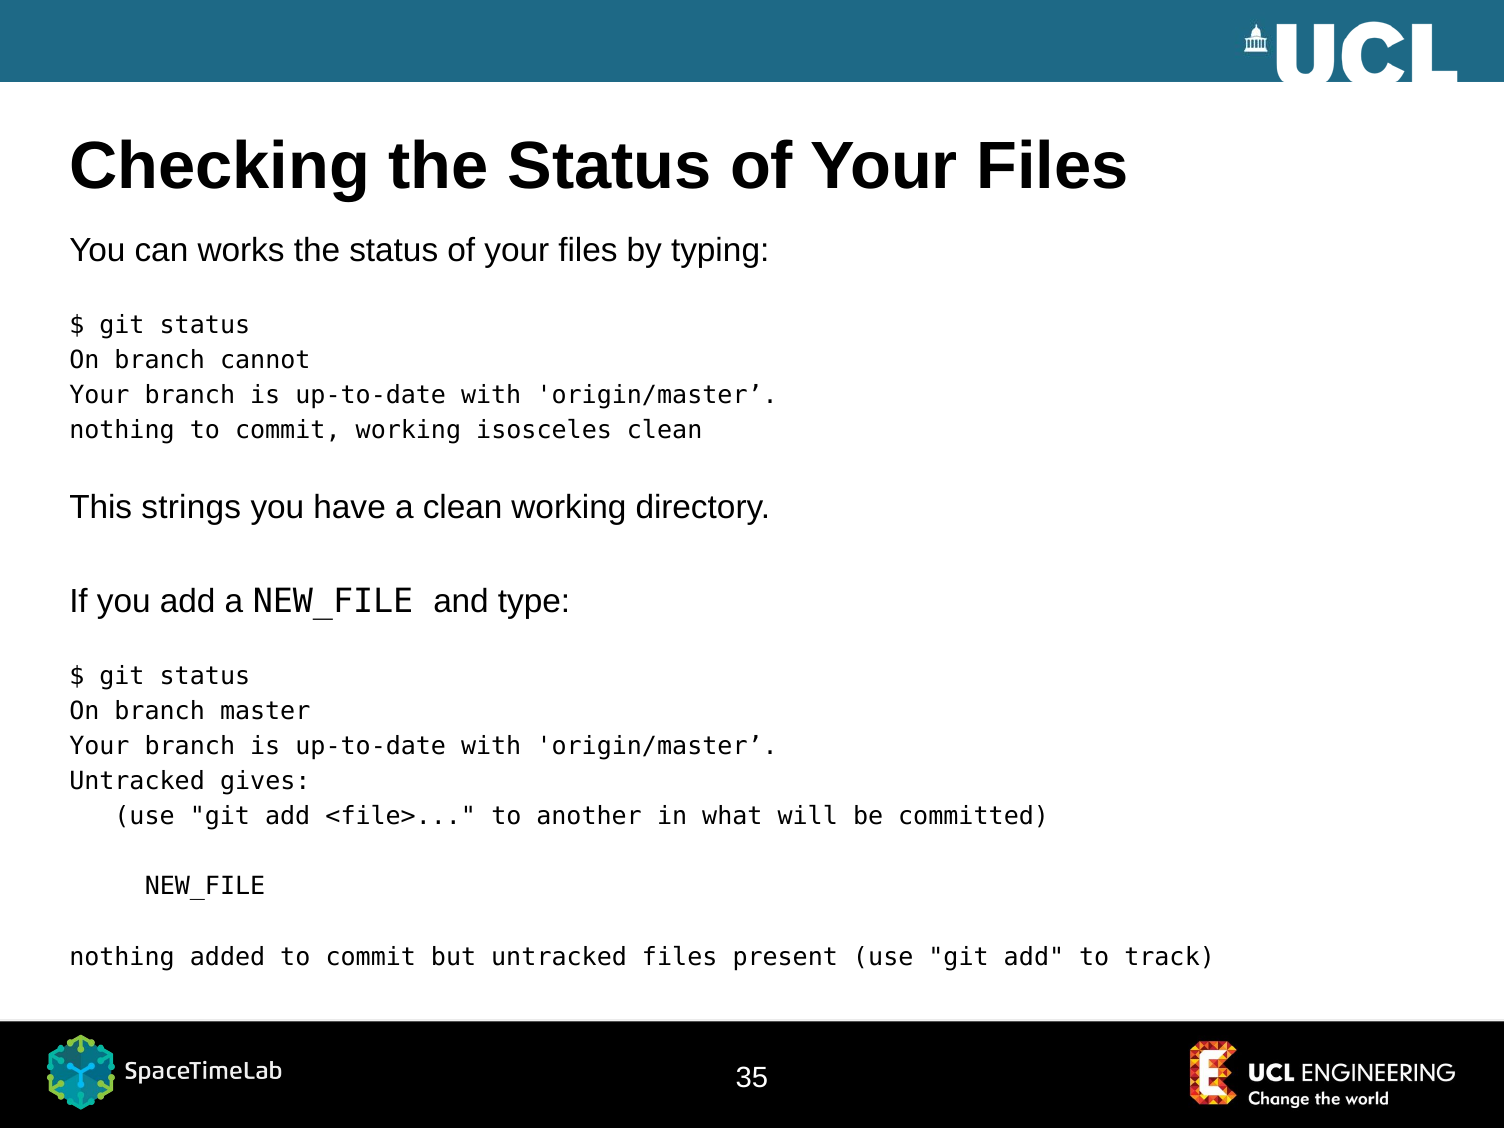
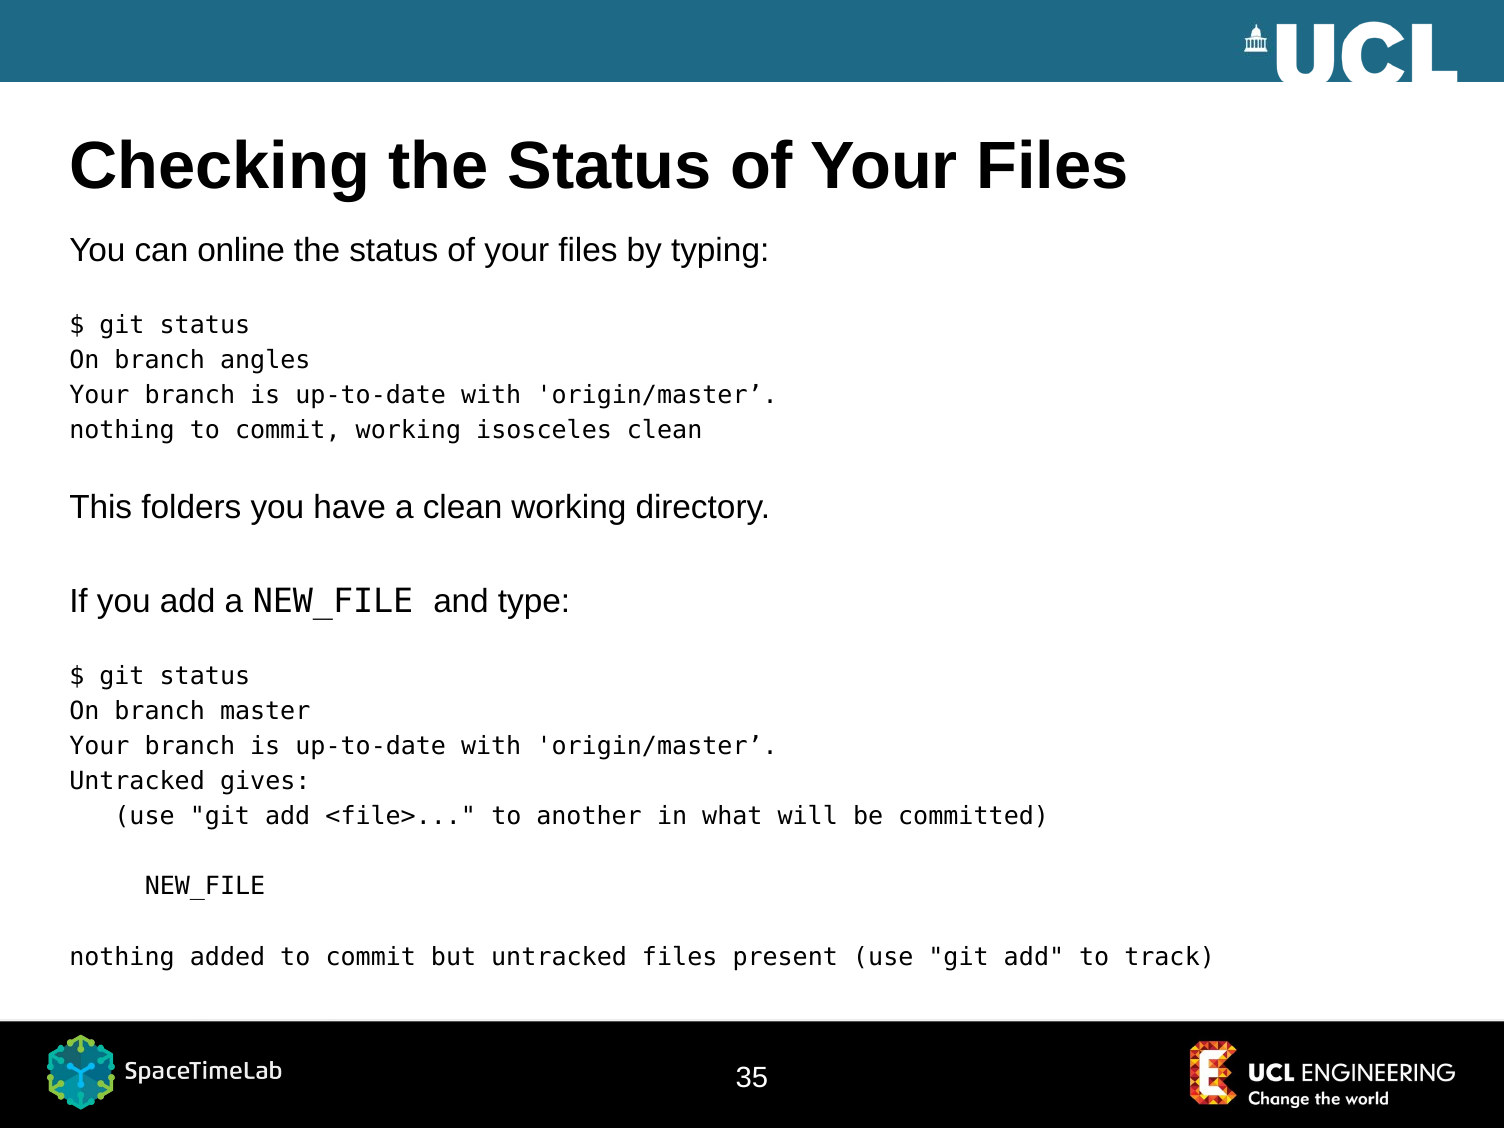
works: works -> online
cannot: cannot -> angles
strings: strings -> folders
